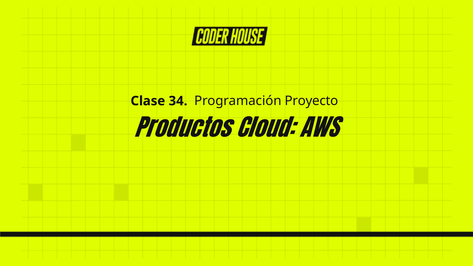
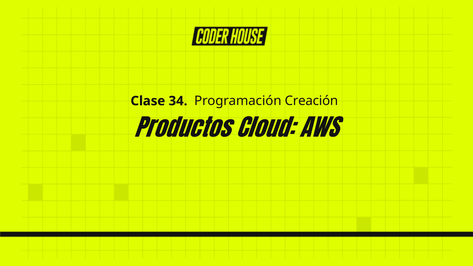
Proyecto: Proyecto -> Creación
